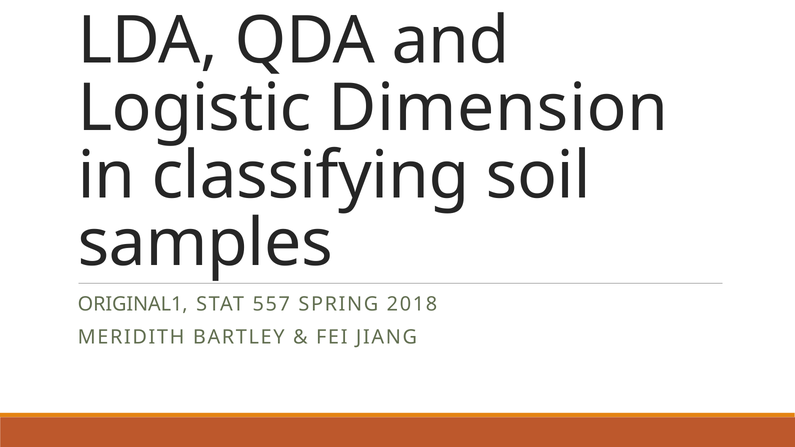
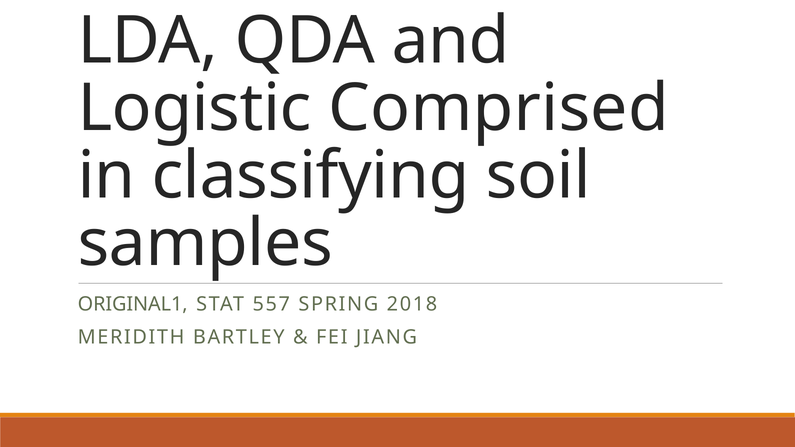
Dimension: Dimension -> Comprised
